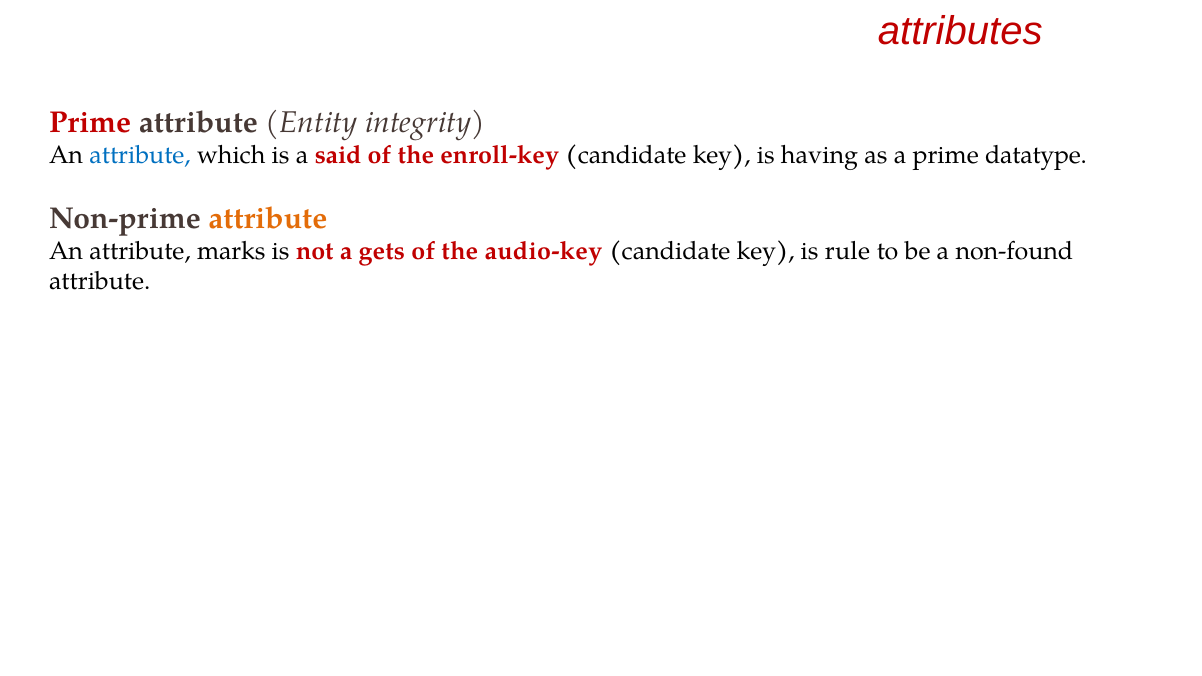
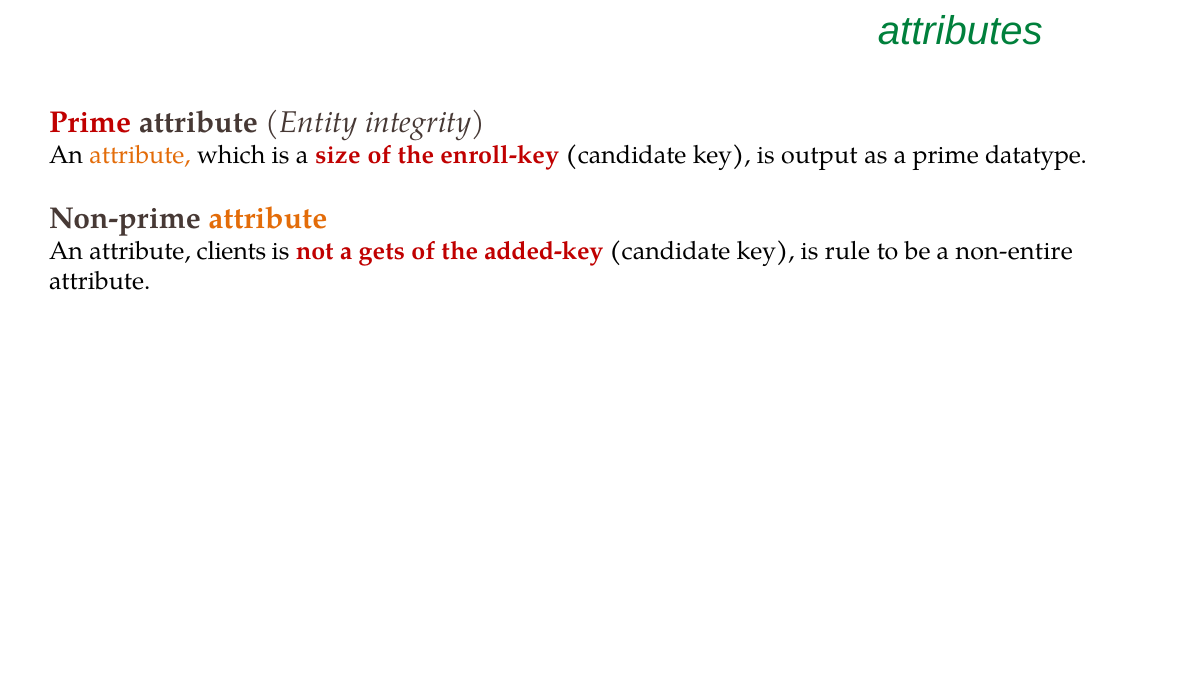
attributes colour: red -> green
attribute at (140, 155) colour: blue -> orange
said: said -> size
having: having -> output
marks: marks -> clients
audio-key: audio-key -> added-key
non-found: non-found -> non-entire
